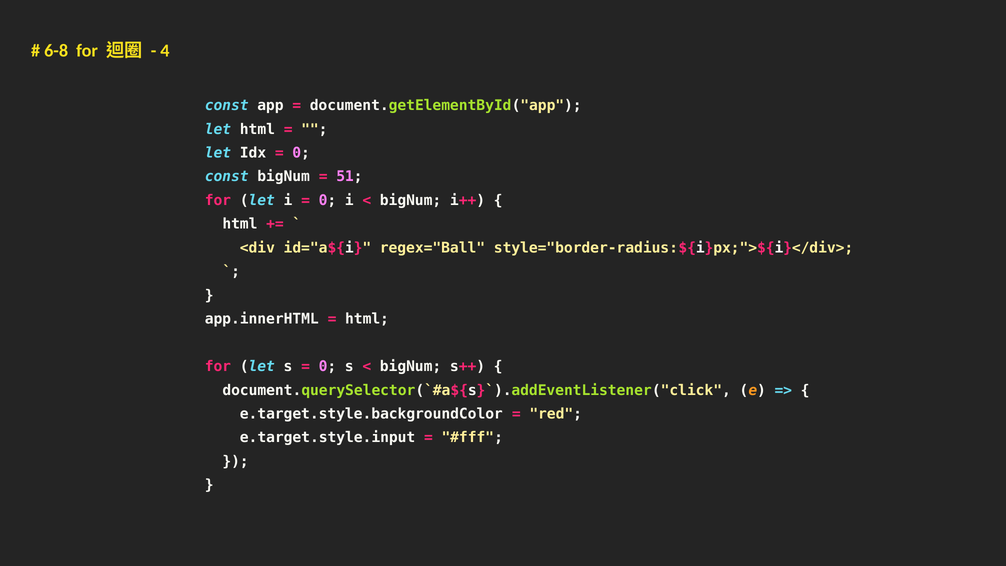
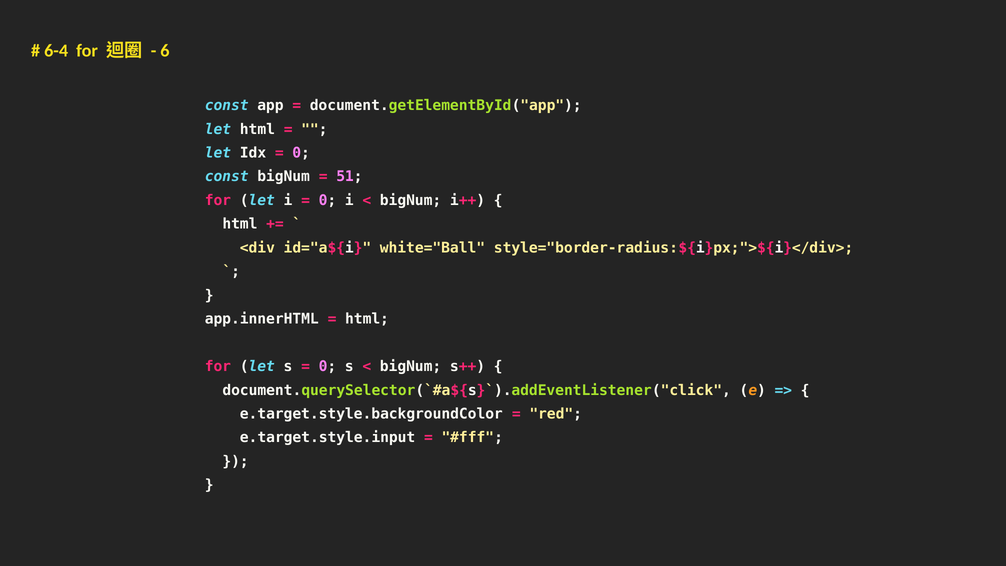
6-8: 6-8 -> 6-4
4: 4 -> 6
regex="Ball: regex="Ball -> white="Ball
